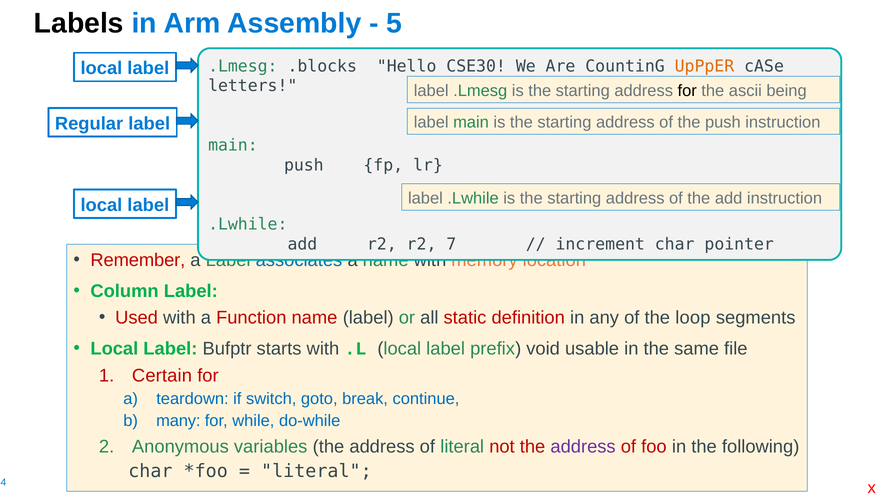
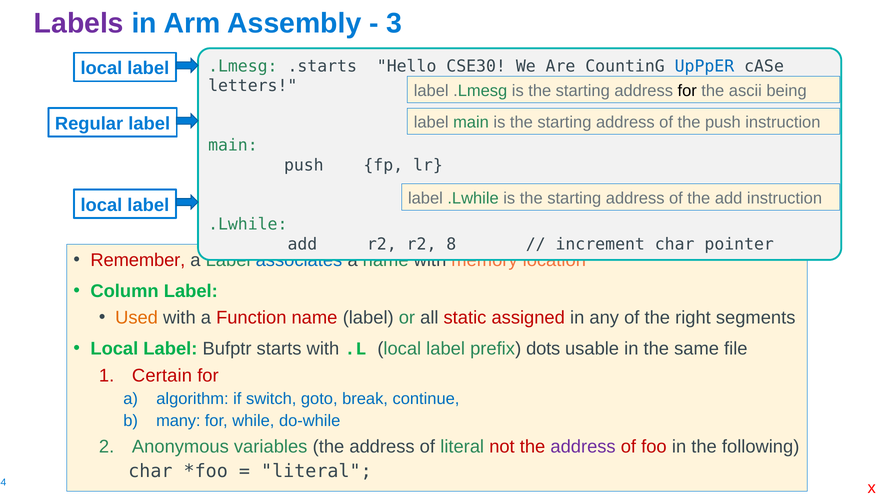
Labels colour: black -> purple
5: 5 -> 3
.blocks: .blocks -> .starts
UpPpER colour: orange -> blue
7: 7 -> 8
Used colour: red -> orange
definition: definition -> assigned
loop: loop -> right
void: void -> dots
teardown: teardown -> algorithm
